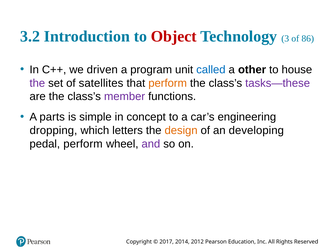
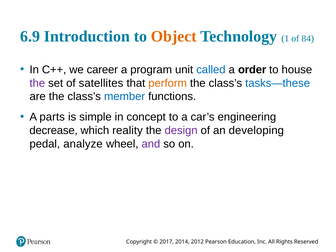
3.2: 3.2 -> 6.9
Object colour: red -> orange
3: 3 -> 1
86: 86 -> 84
driven: driven -> career
other: other -> order
tasks—these colour: purple -> blue
member colour: purple -> blue
dropping: dropping -> decrease
letters: letters -> reality
design colour: orange -> purple
pedal perform: perform -> analyze
